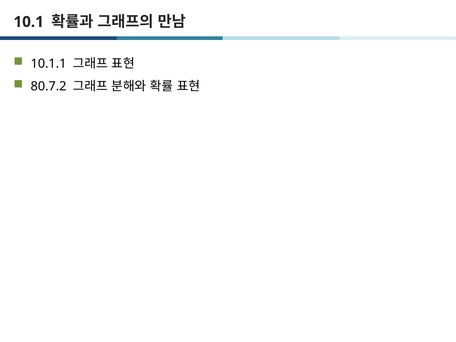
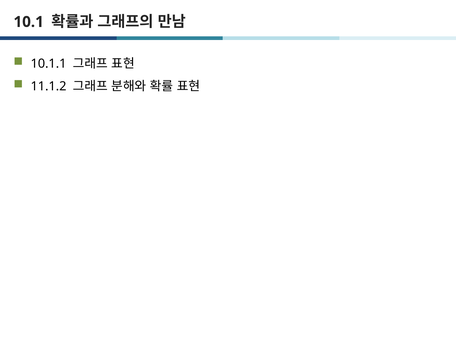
80.7.2: 80.7.2 -> 11.1.2
